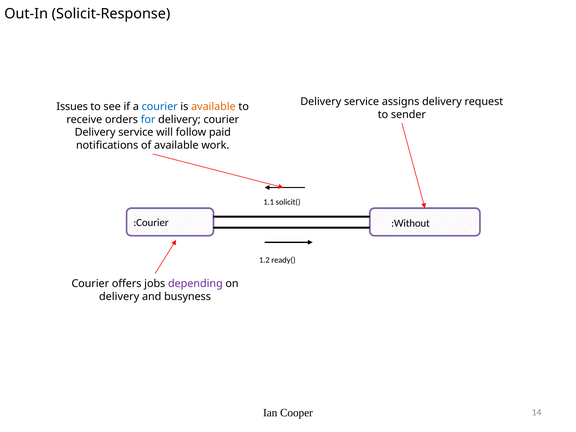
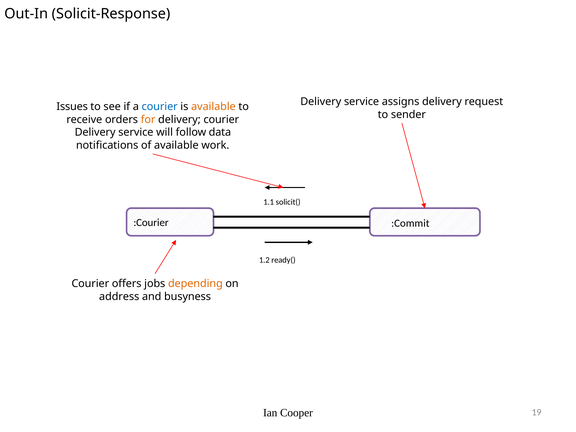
for colour: blue -> orange
paid: paid -> data
:Without: :Without -> :Commit
depending colour: purple -> orange
delivery at (119, 297): delivery -> address
14: 14 -> 19
